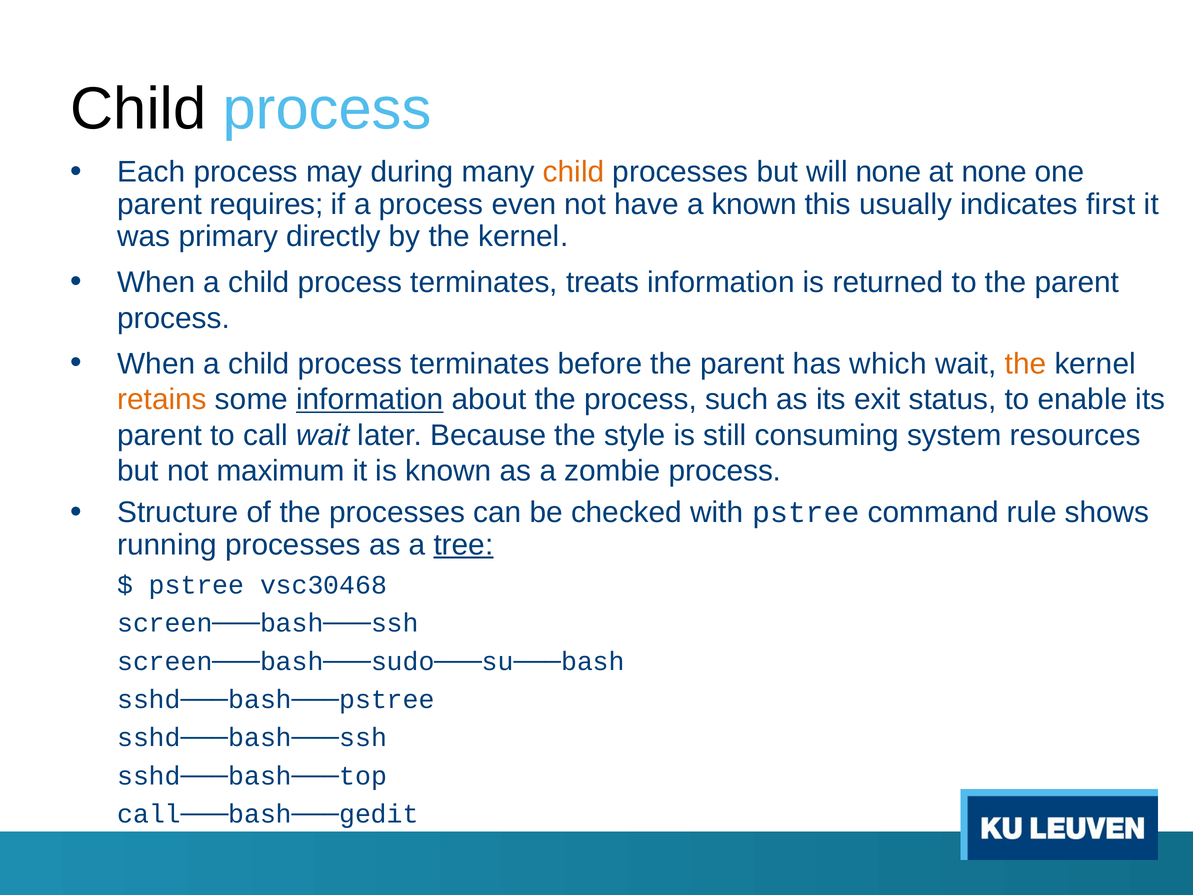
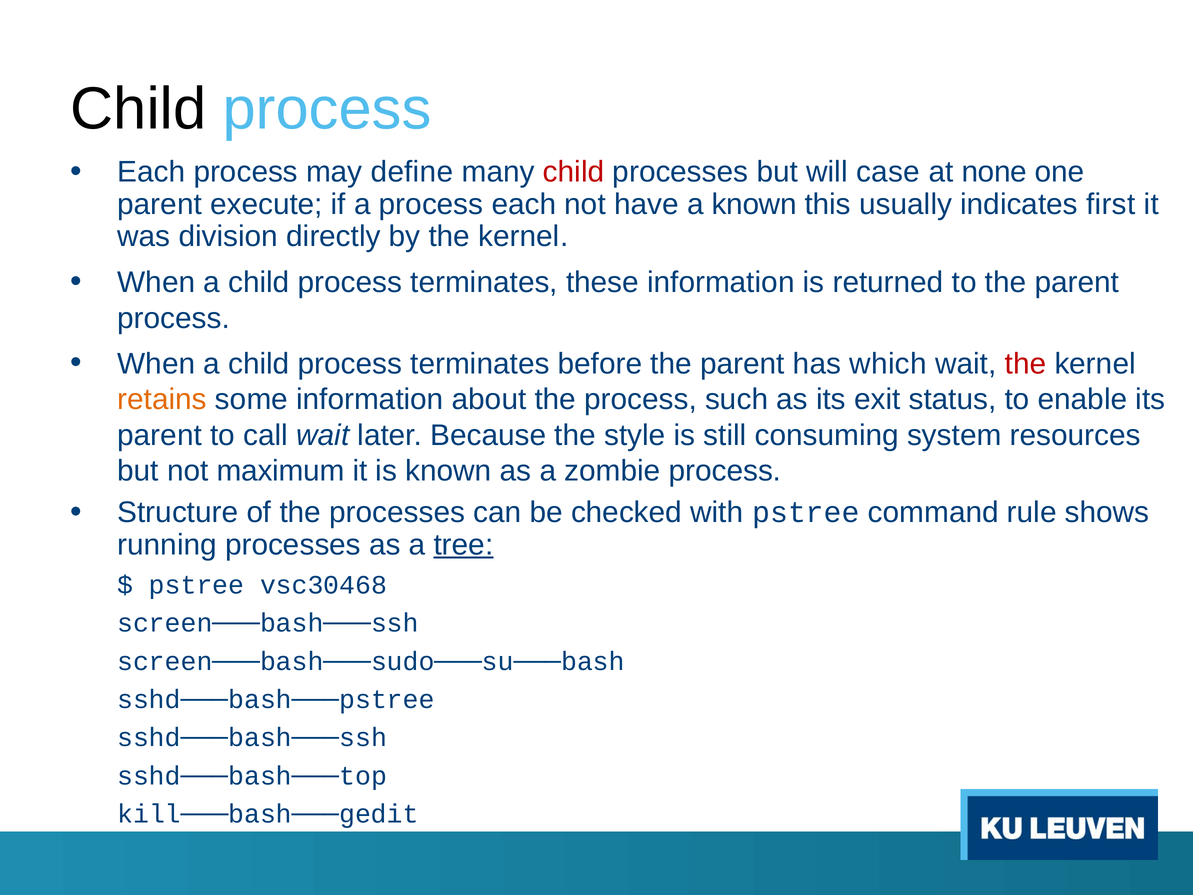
during: during -> define
child at (574, 172) colour: orange -> red
will none: none -> case
requires: requires -> execute
process even: even -> each
primary: primary -> division
treats: treats -> these
the at (1026, 364) colour: orange -> red
information at (370, 399) underline: present -> none
call───bash───gedit: call───bash───gedit -> kill───bash───gedit
